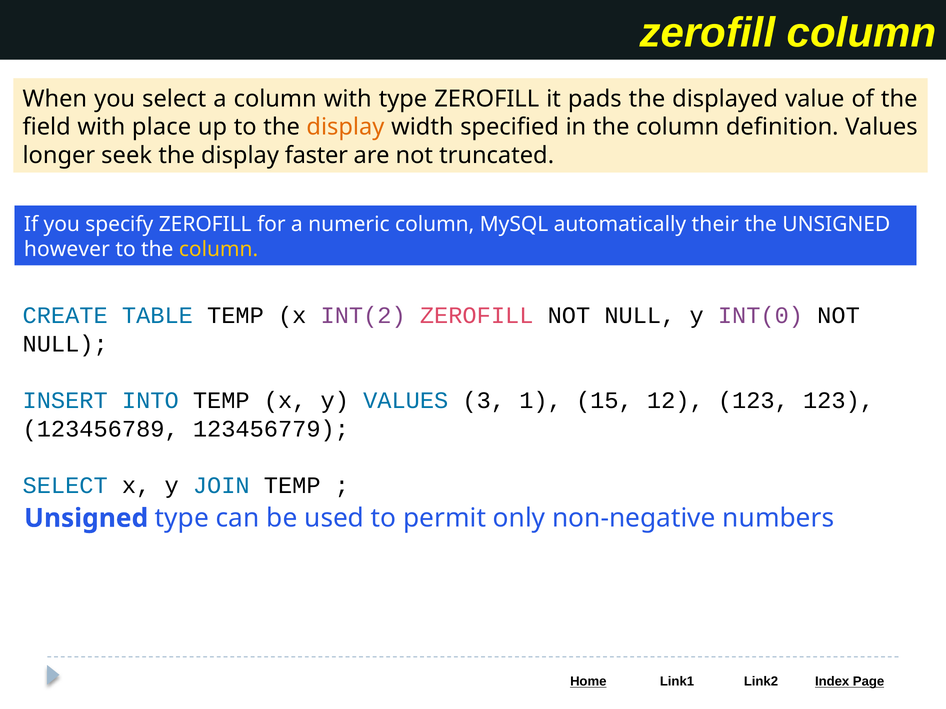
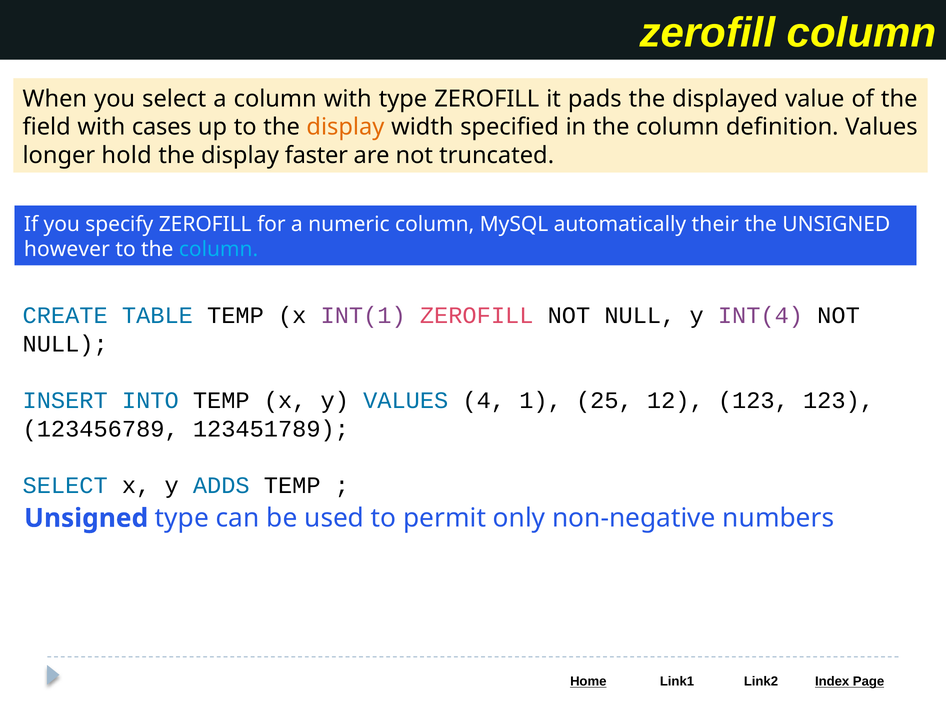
place: place -> cases
seek: seek -> hold
column at (219, 250) colour: yellow -> light blue
INT(2: INT(2 -> INT(1
INT(0: INT(0 -> INT(4
3: 3 -> 4
15: 15 -> 25
123456779: 123456779 -> 123451789
JOIN: JOIN -> ADDS
